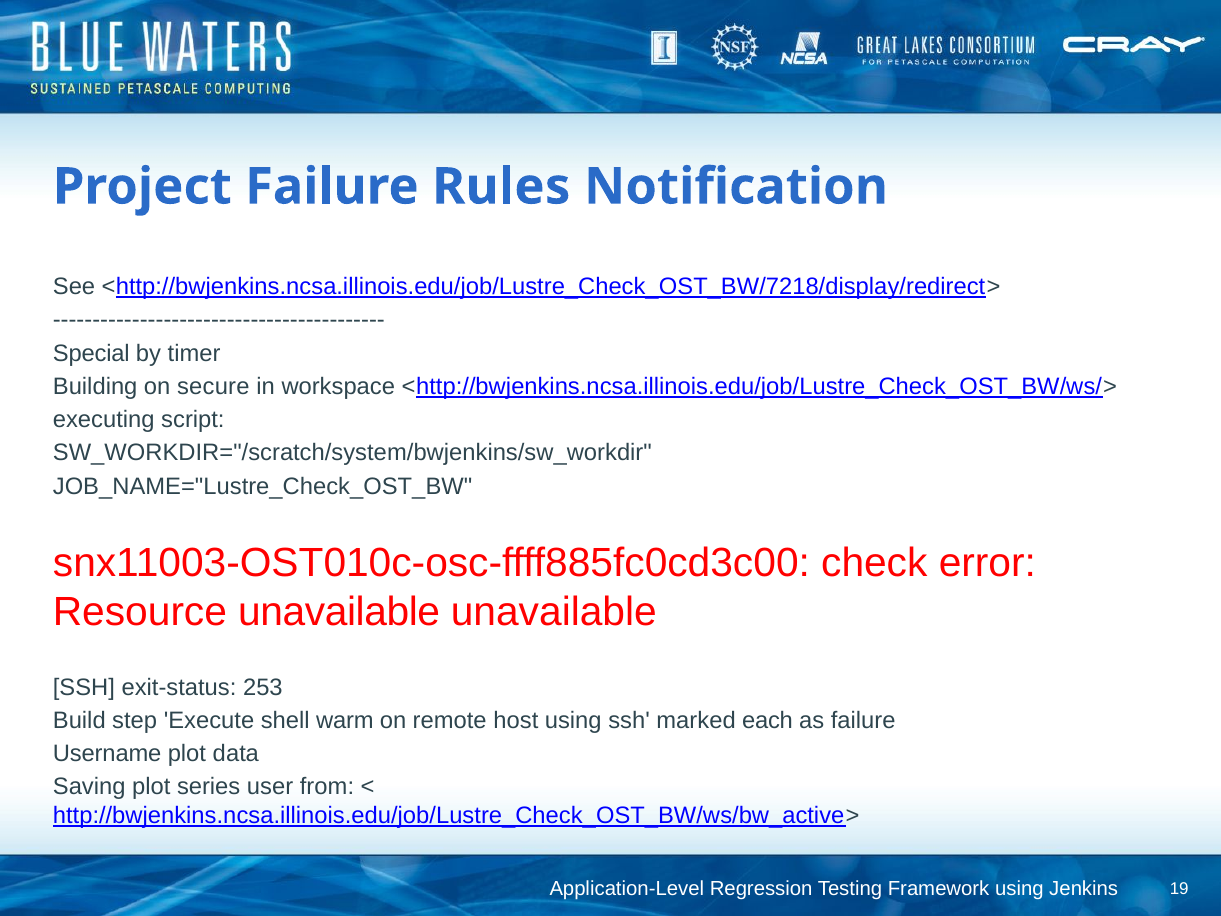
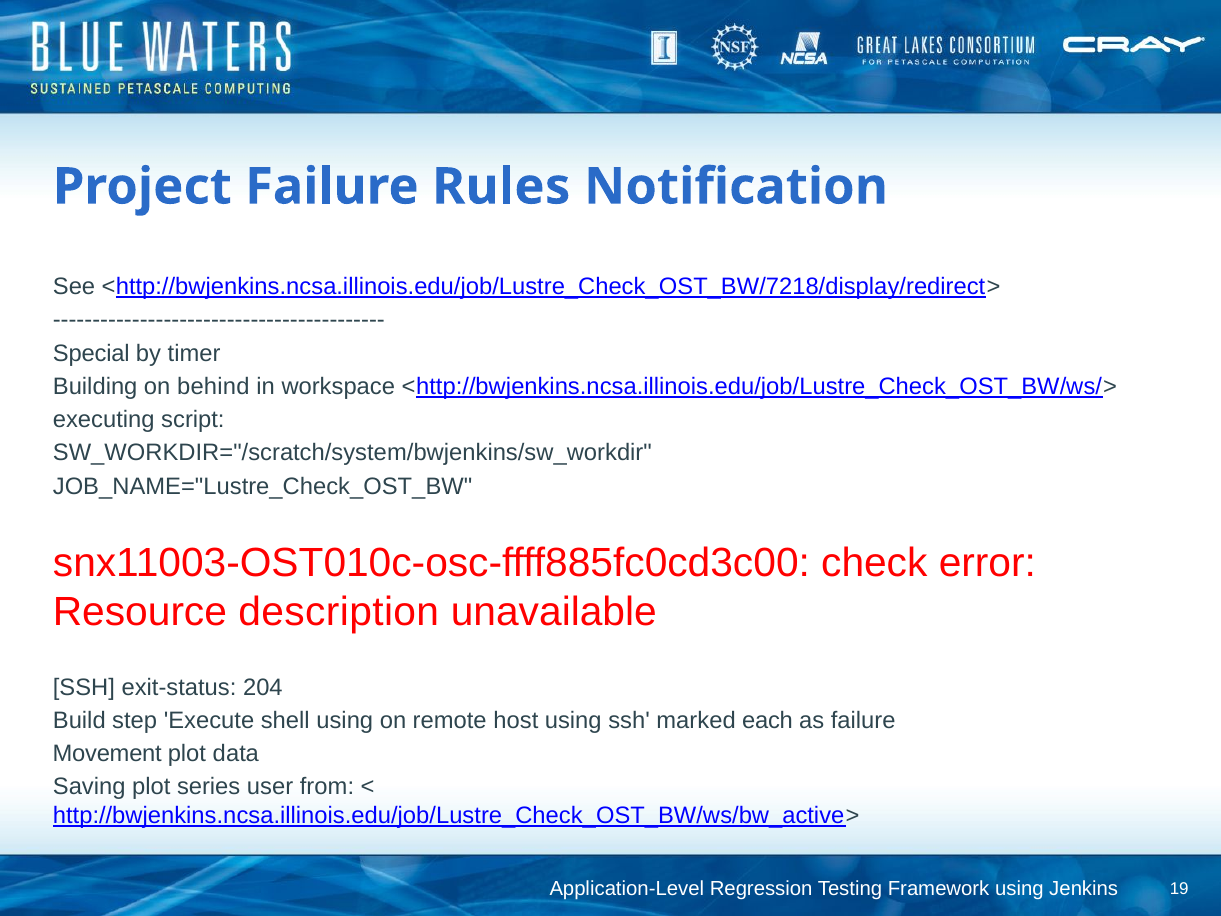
secure: secure -> behind
Resource unavailable: unavailable -> description
253: 253 -> 204
shell warm: warm -> using
Username: Username -> Movement
